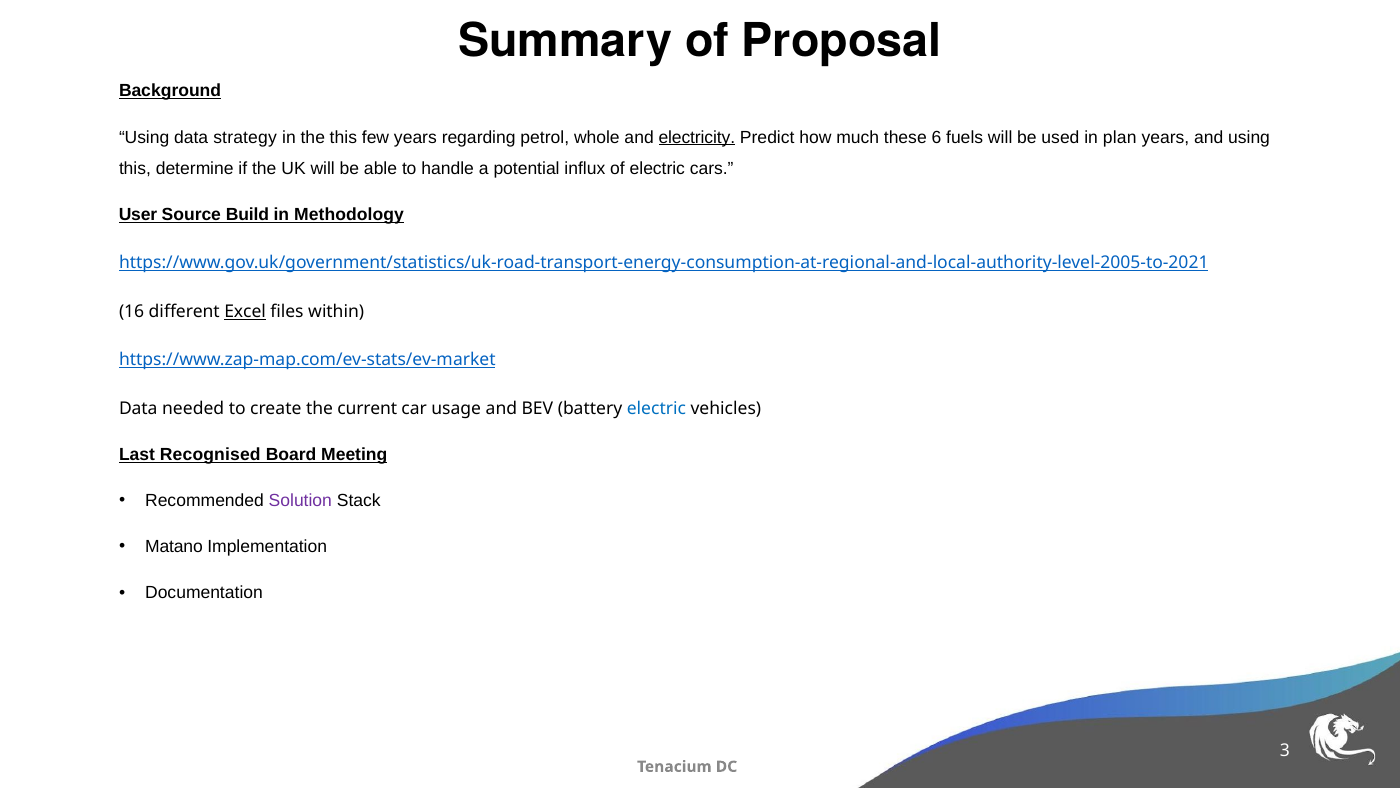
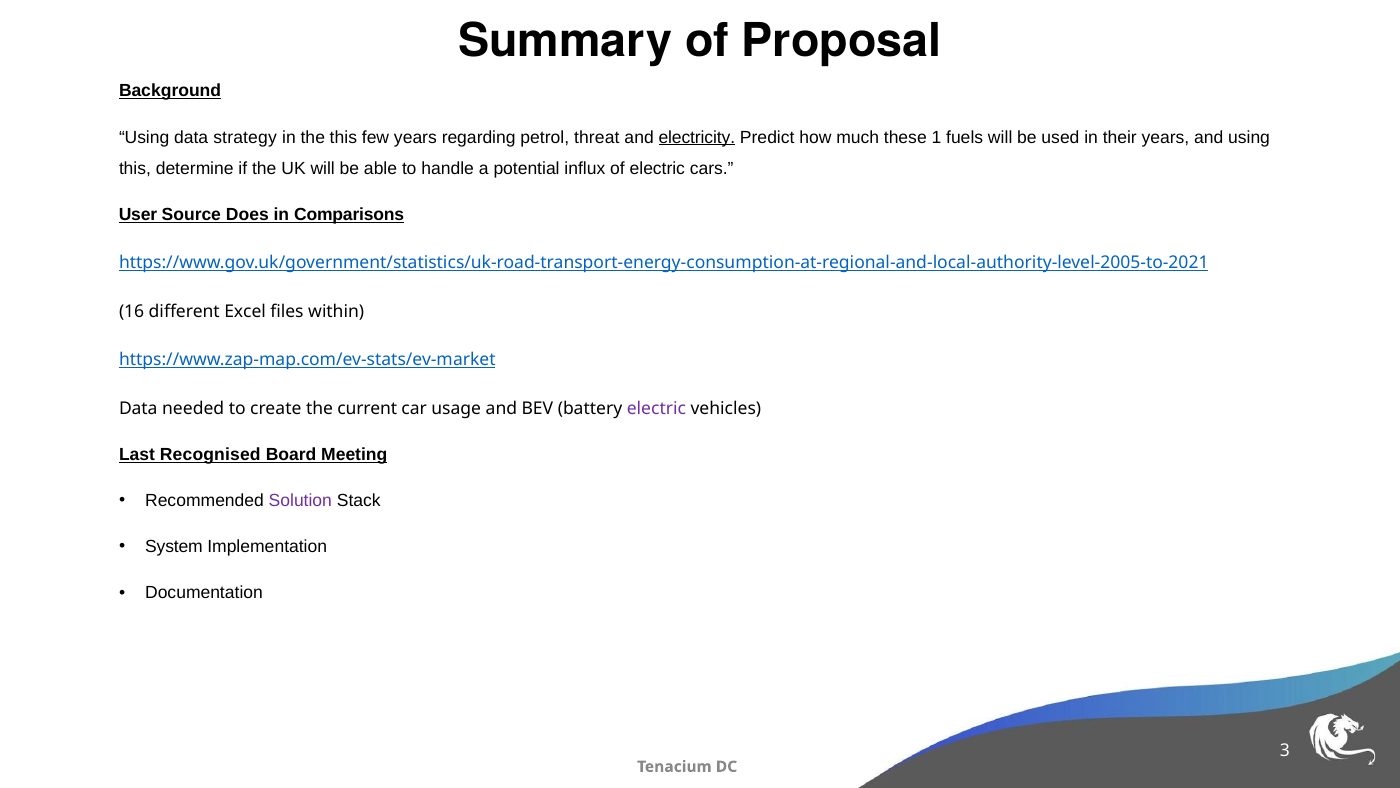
whole: whole -> threat
6: 6 -> 1
plan: plan -> their
Build: Build -> Does
Methodology: Methodology -> Comparisons
Excel underline: present -> none
electric at (656, 408) colour: blue -> purple
Matano: Matano -> System
